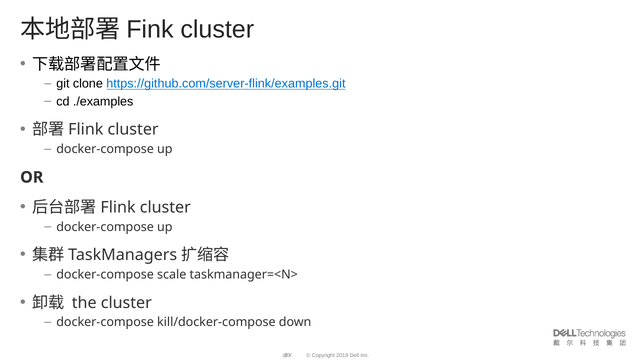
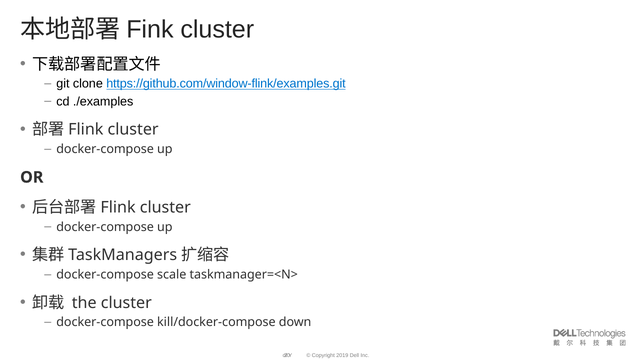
https://github.com/server-flink/examples.git: https://github.com/server-flink/examples.git -> https://github.com/window-flink/examples.git
